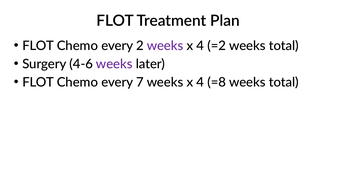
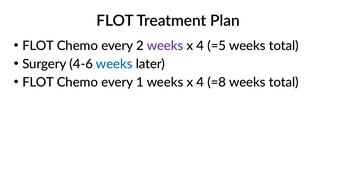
=2: =2 -> =5
weeks at (114, 64) colour: purple -> blue
7: 7 -> 1
